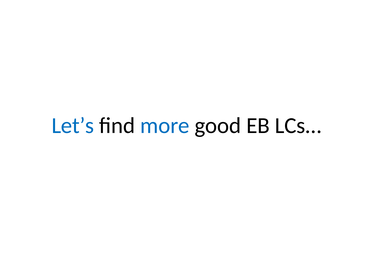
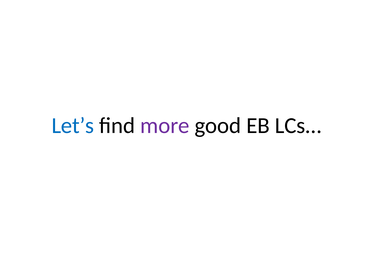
more colour: blue -> purple
